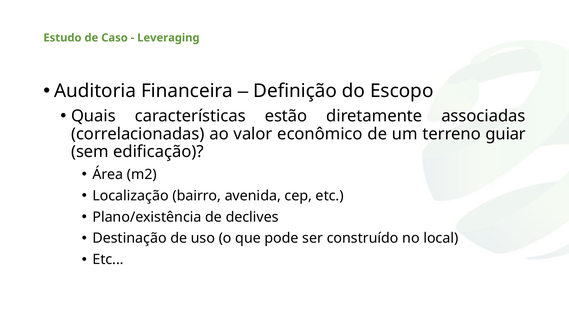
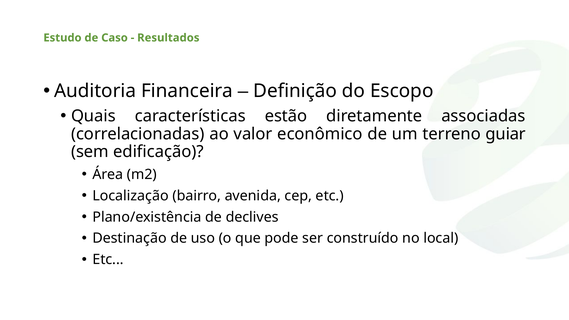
Leveraging: Leveraging -> Resultados
